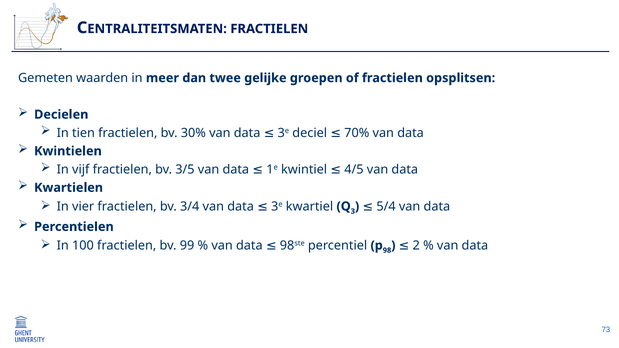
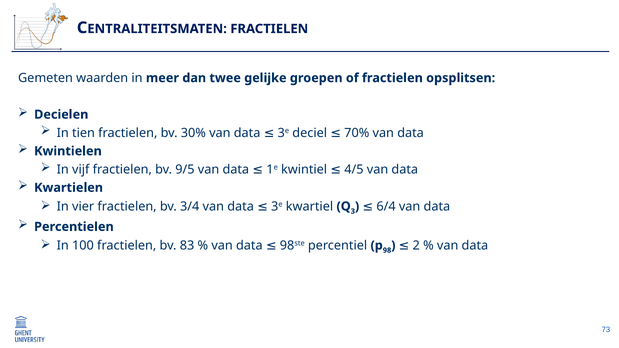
3/5: 3/5 -> 9/5
5/4: 5/4 -> 6/4
99: 99 -> 83
